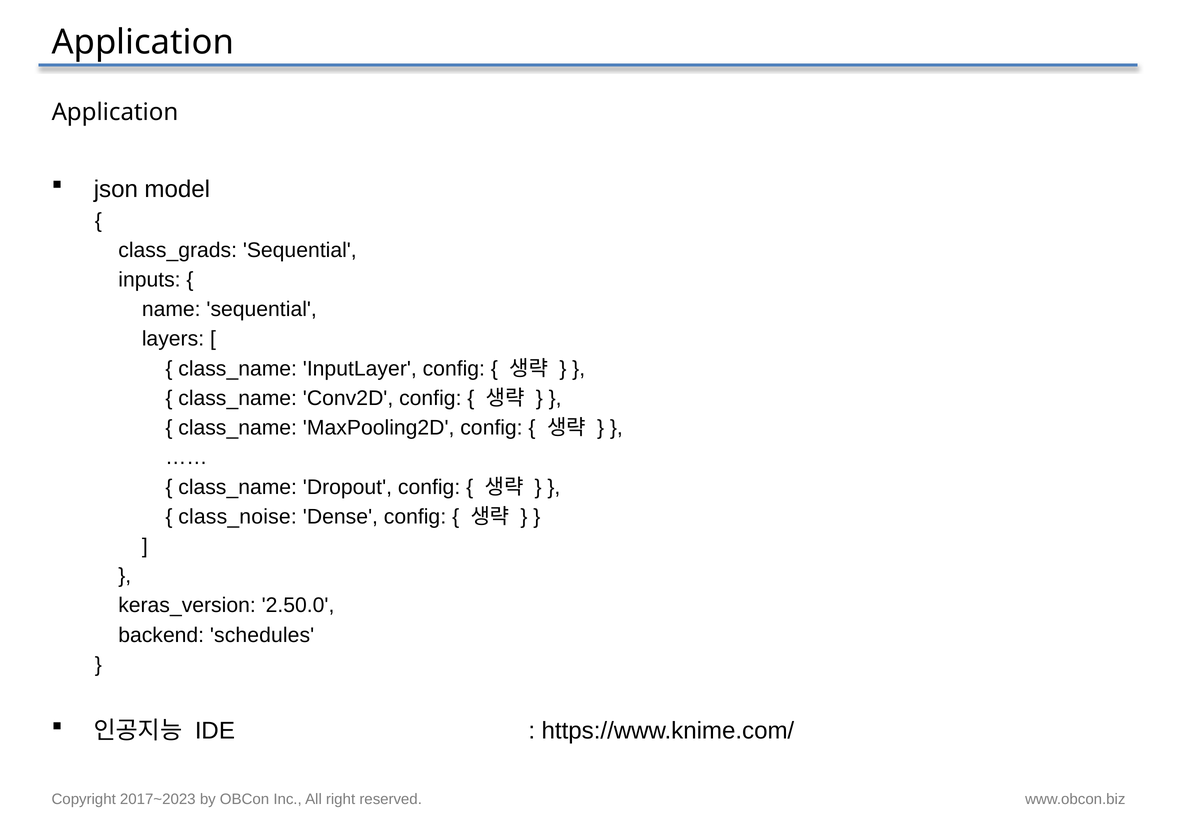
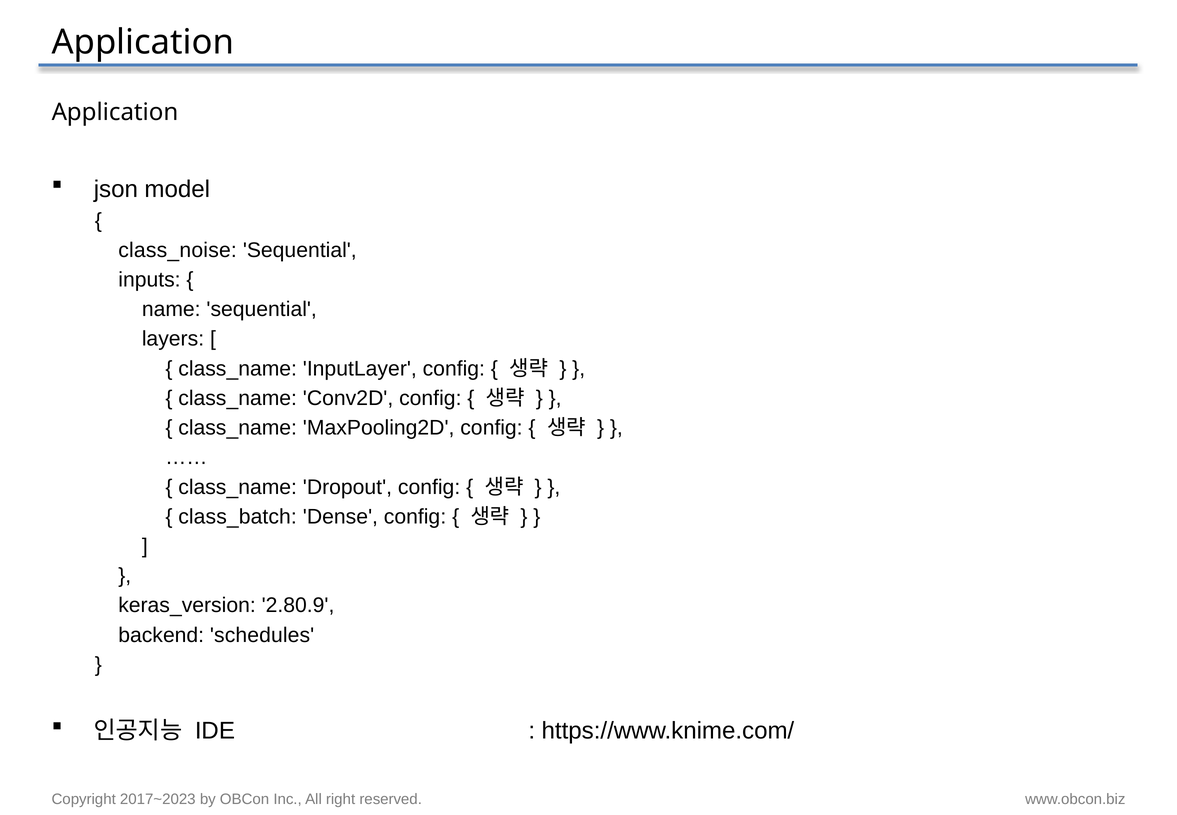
class_grads: class_grads -> class_noise
class_noise: class_noise -> class_batch
2.50.0: 2.50.0 -> 2.80.9
